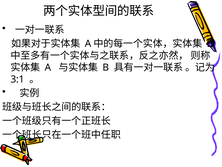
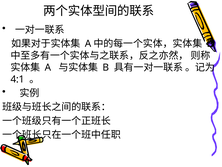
3:1: 3:1 -> 4:1
